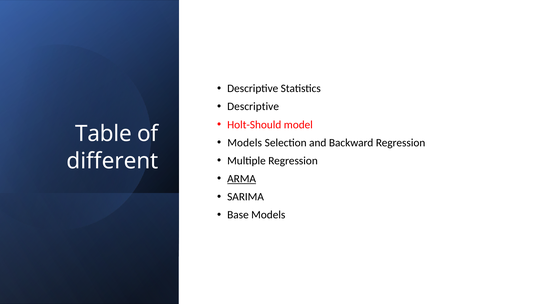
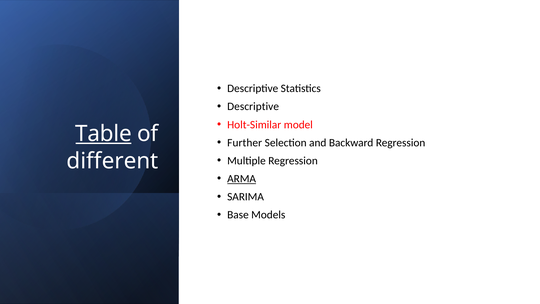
Holt-Should: Holt-Should -> Holt-Similar
Table underline: none -> present
Models at (245, 143): Models -> Further
